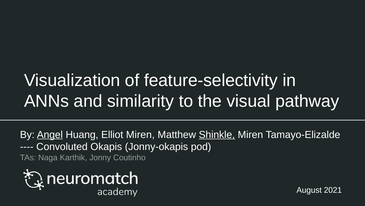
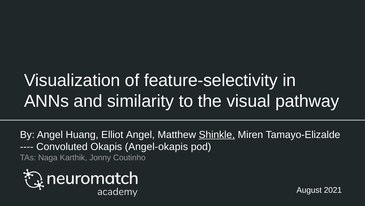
Angel at (50, 134) underline: present -> none
Elliot Miren: Miren -> Angel
Jonny-okapis: Jonny-okapis -> Angel-okapis
